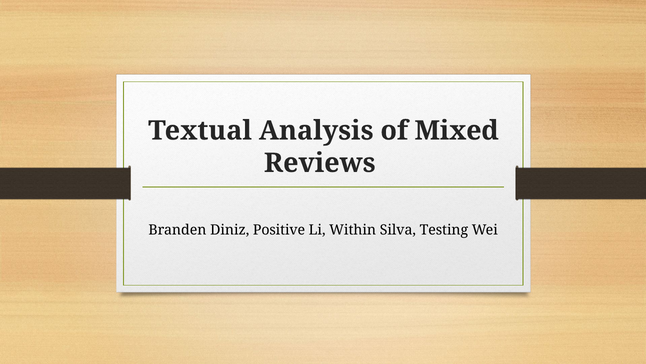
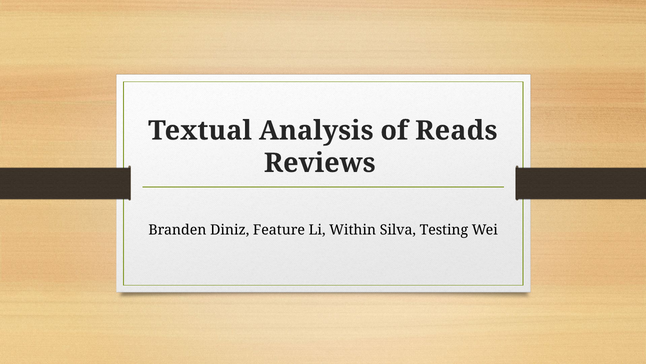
Mixed: Mixed -> Reads
Positive: Positive -> Feature
